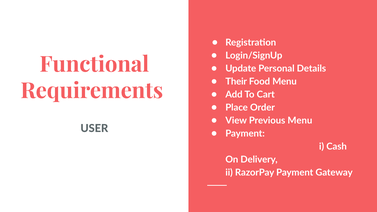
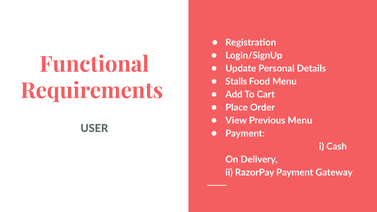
Their: Their -> Stalls
